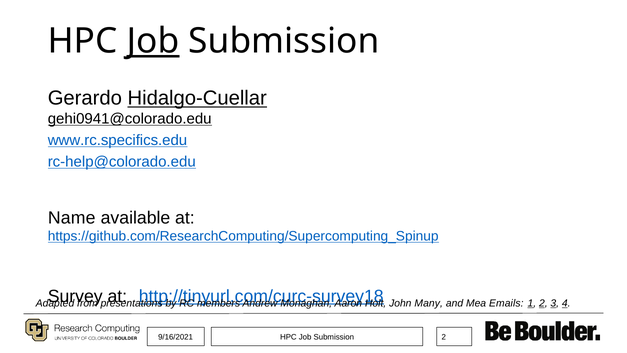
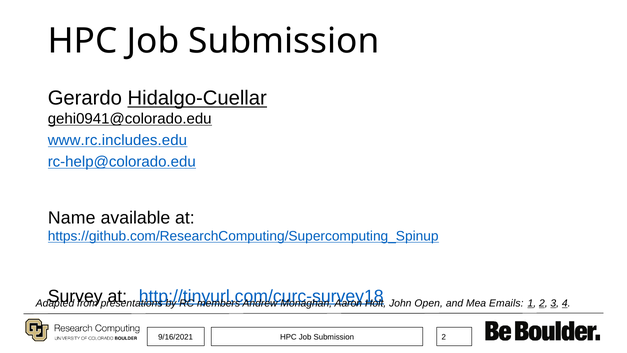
Job at (153, 41) underline: present -> none
www.rc.specifics.edu: www.rc.specifics.edu -> www.rc.includes.edu
Many: Many -> Open
